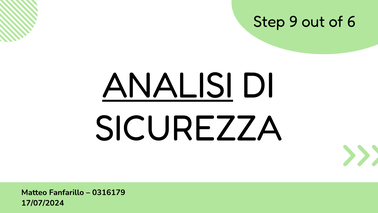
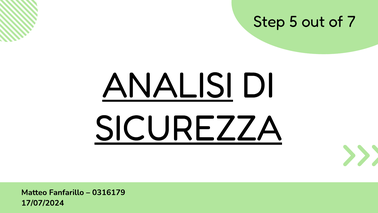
9: 9 -> 5
6: 6 -> 7
SICUREZZA underline: none -> present
